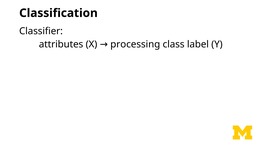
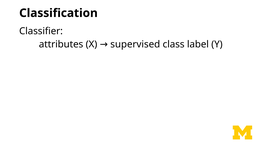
processing: processing -> supervised
